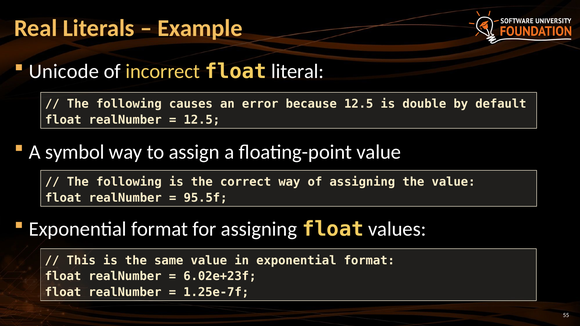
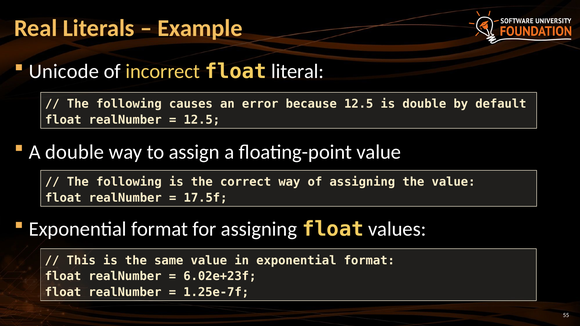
A symbol: symbol -> double
95.5f: 95.5f -> 17.5f
